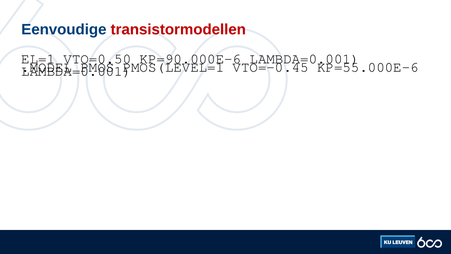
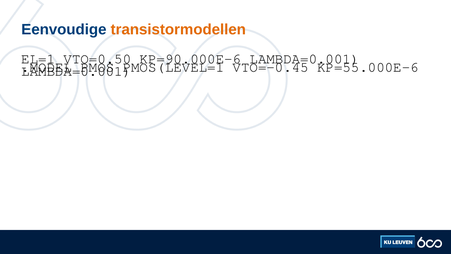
transistormodellen colour: red -> orange
